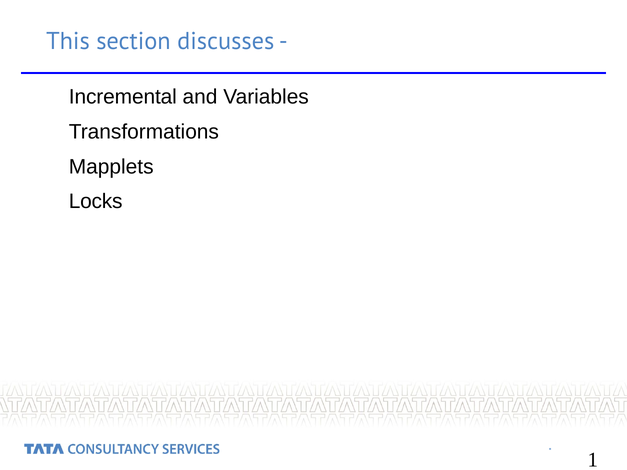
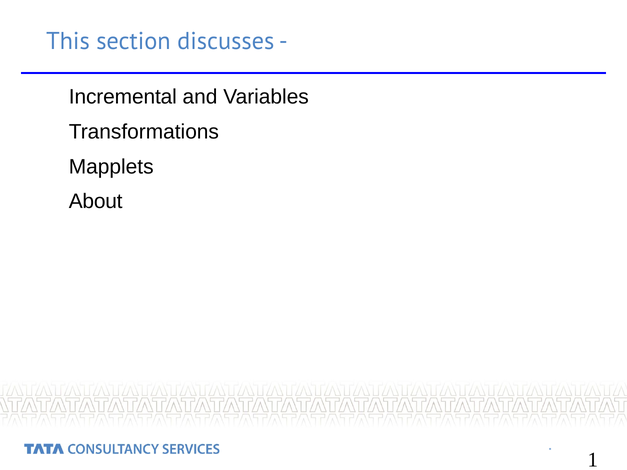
Locks: Locks -> About
